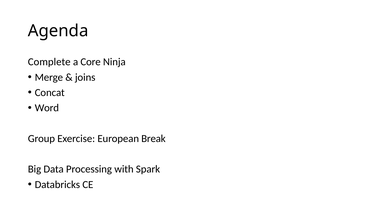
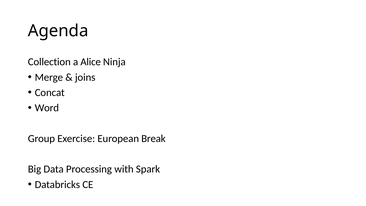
Complete: Complete -> Collection
Core: Core -> Alice
